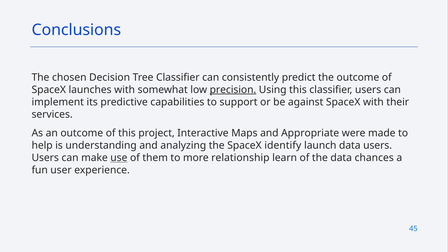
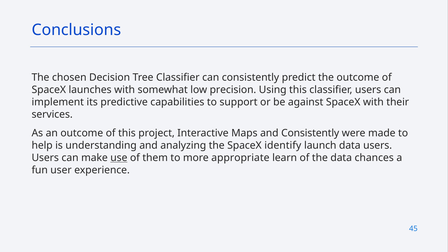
precision underline: present -> none
and Appropriate: Appropriate -> Consistently
relationship: relationship -> appropriate
